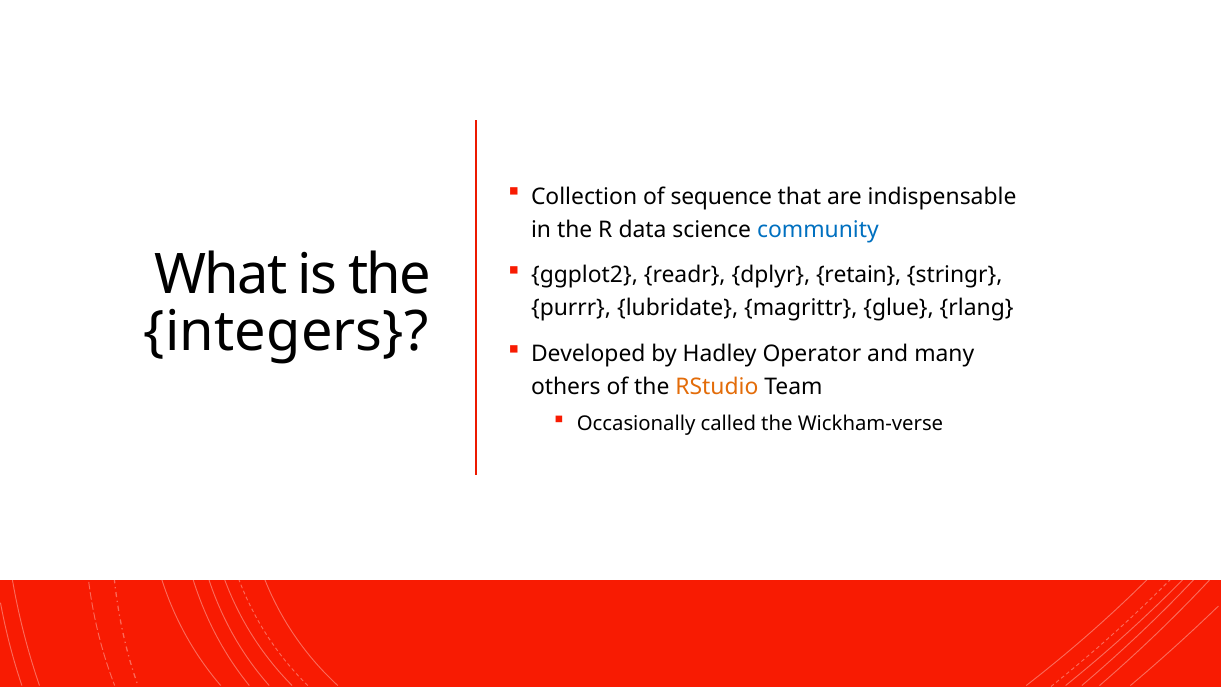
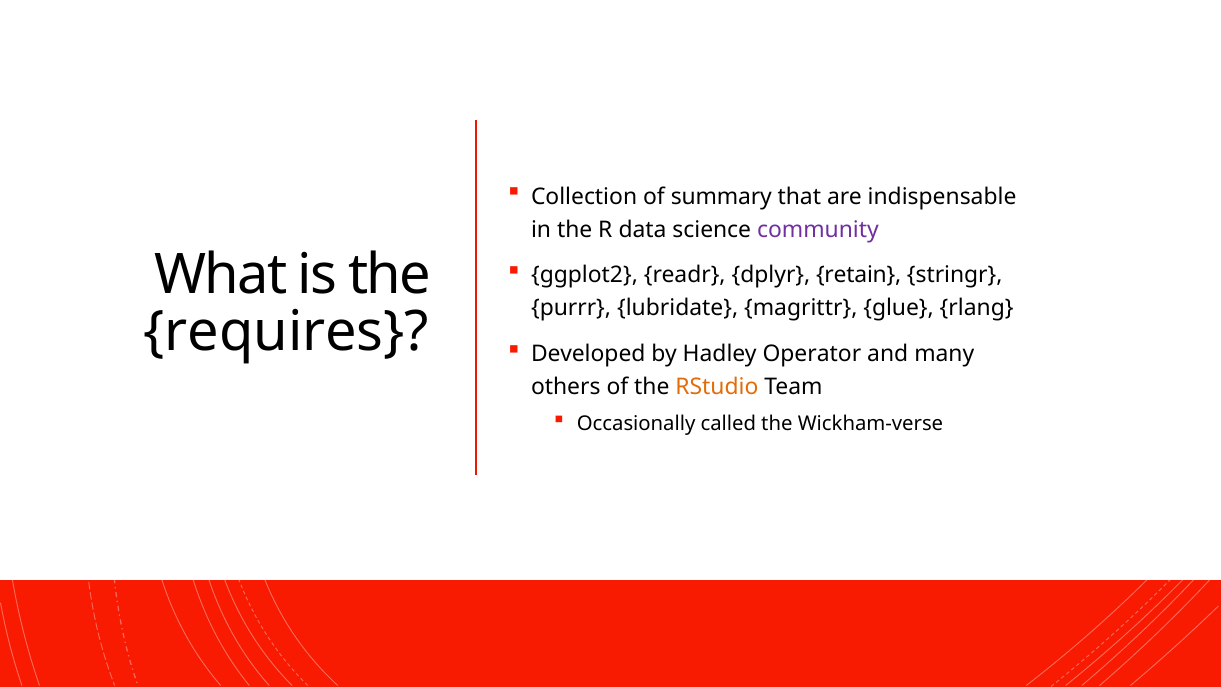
sequence: sequence -> summary
community colour: blue -> purple
integers: integers -> requires
